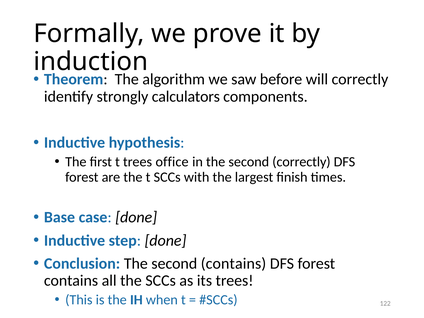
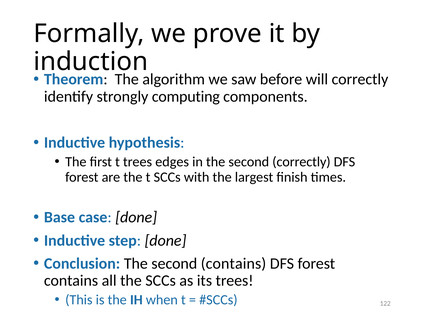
calculators: calculators -> computing
office: office -> edges
